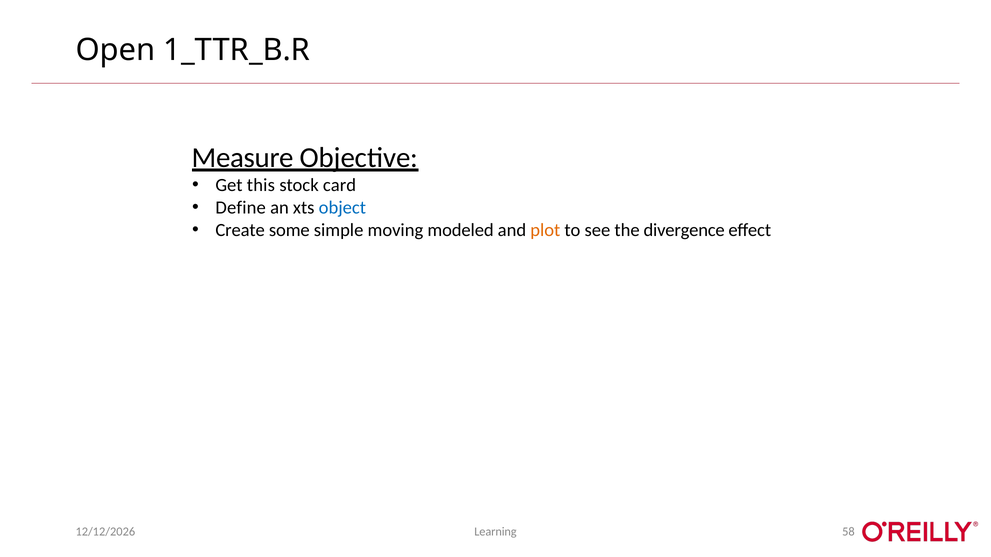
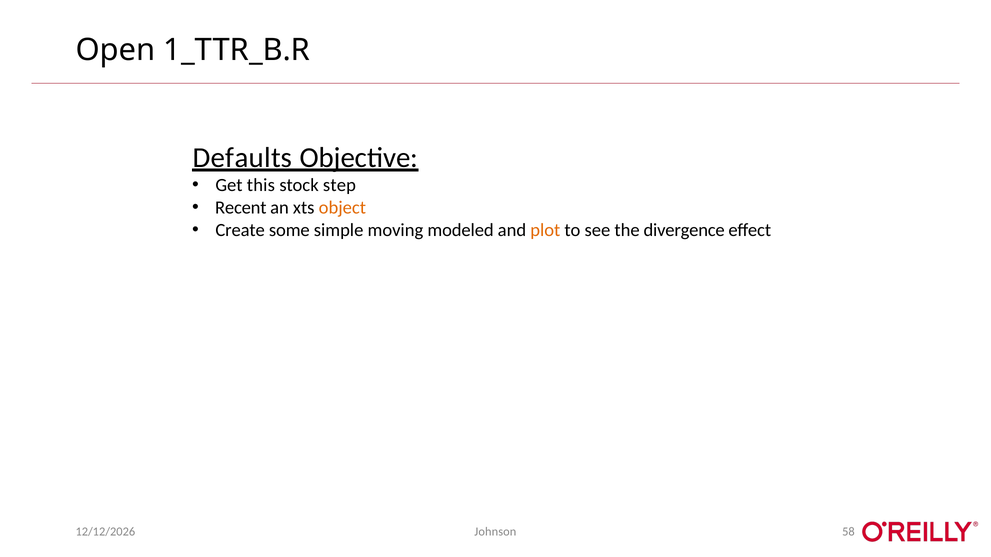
Measure: Measure -> Defaults
card: card -> step
Define: Define -> Recent
object colour: blue -> orange
Learning: Learning -> Johnson
